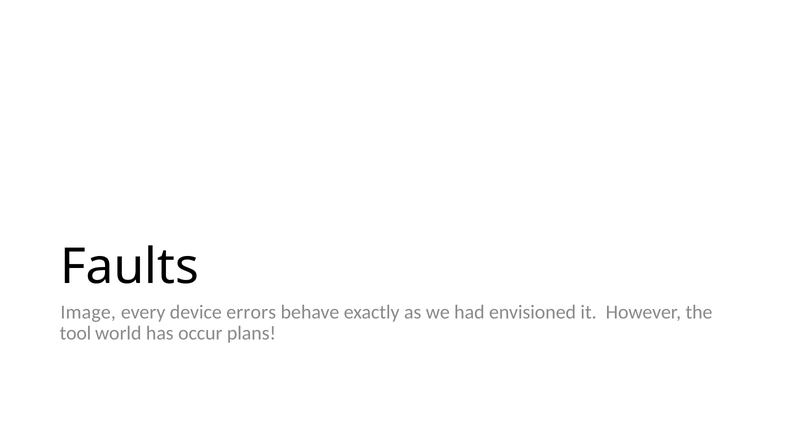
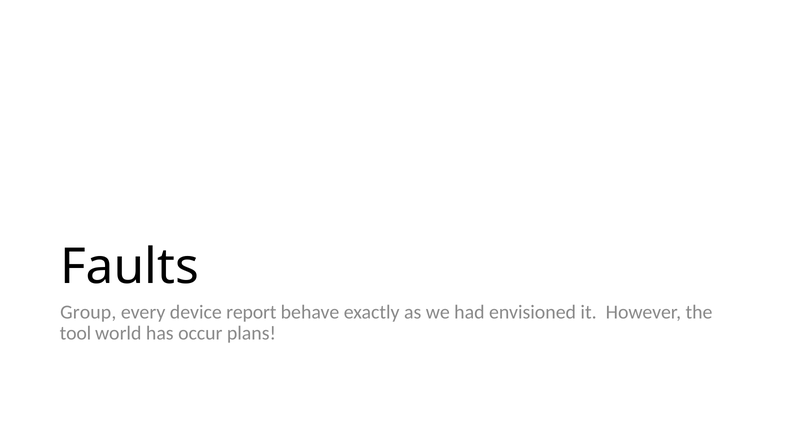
Image: Image -> Group
errors: errors -> report
